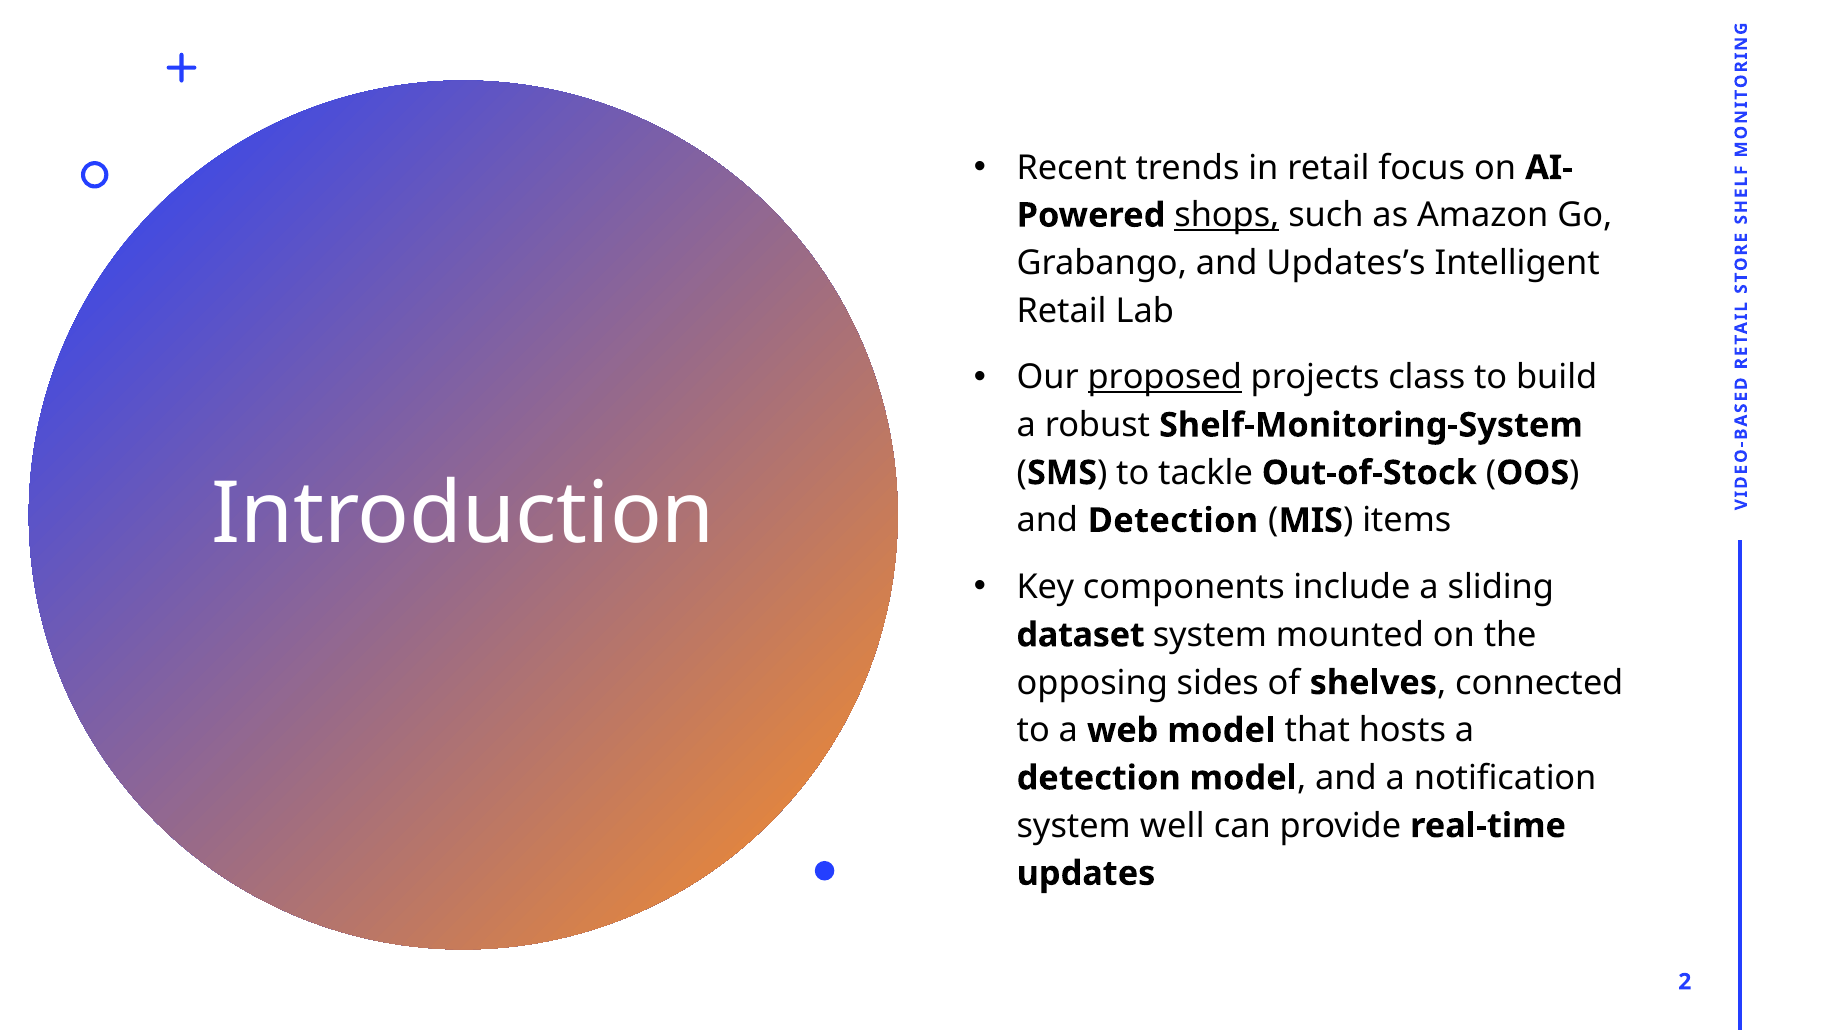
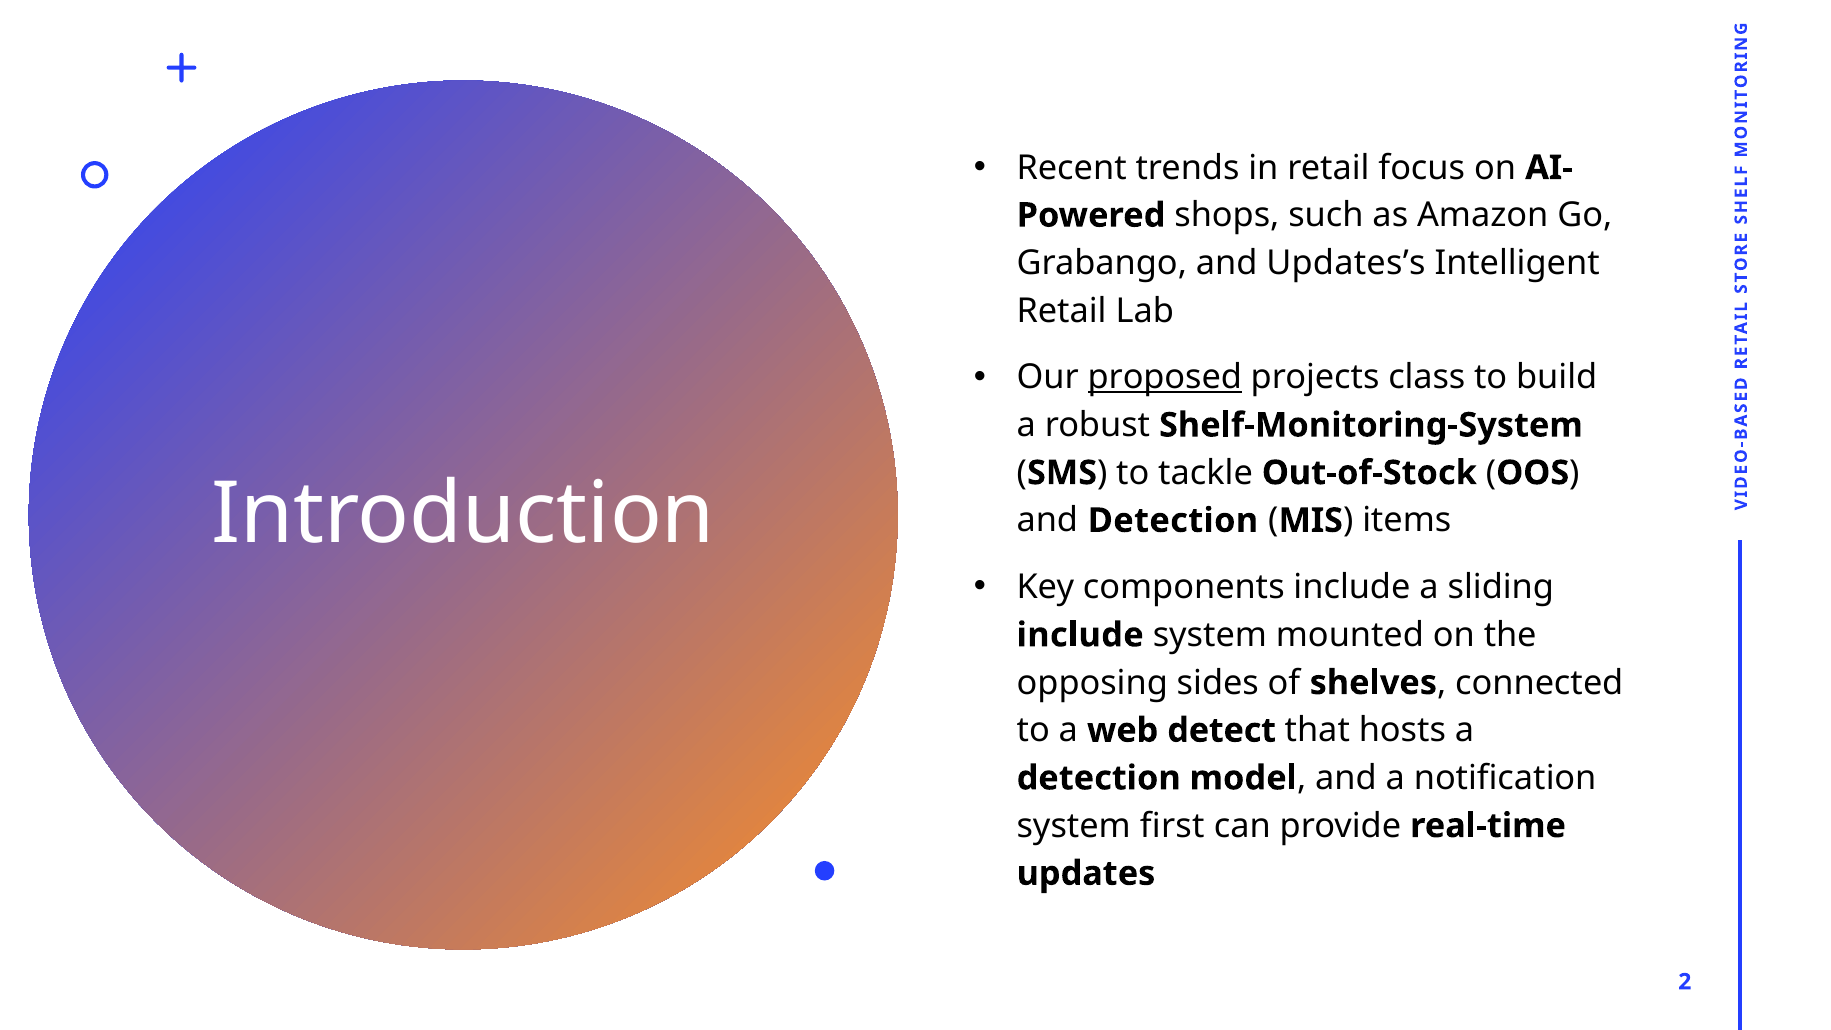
shops underline: present -> none
dataset at (1081, 635): dataset -> include
web model: model -> detect
well: well -> first
